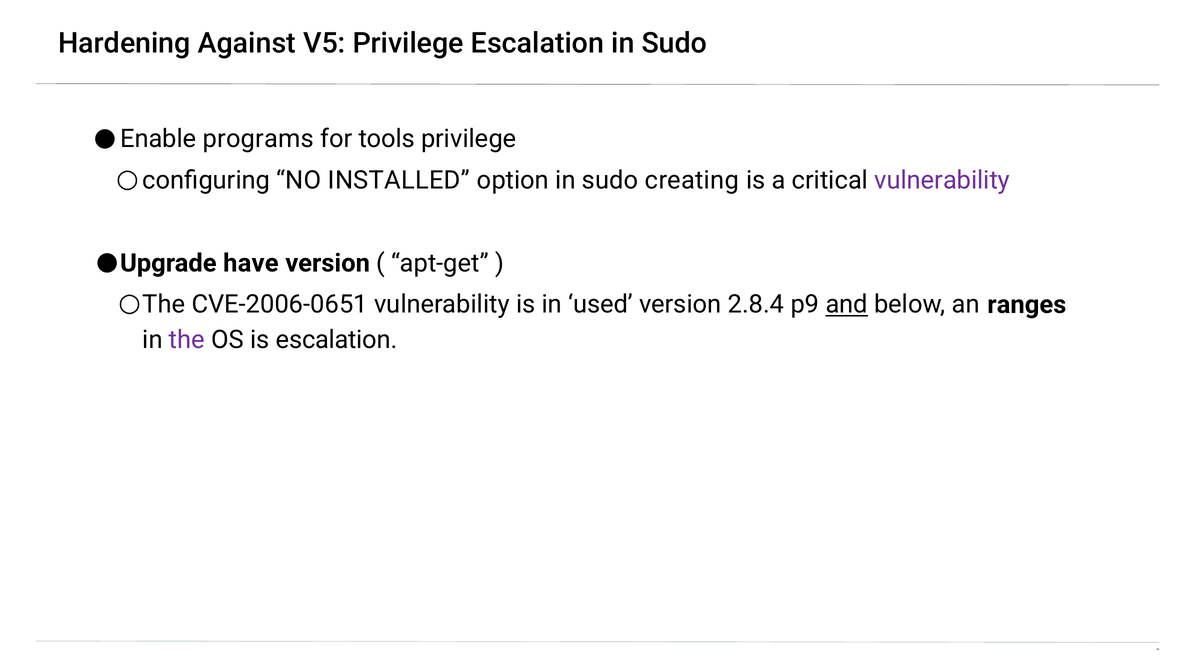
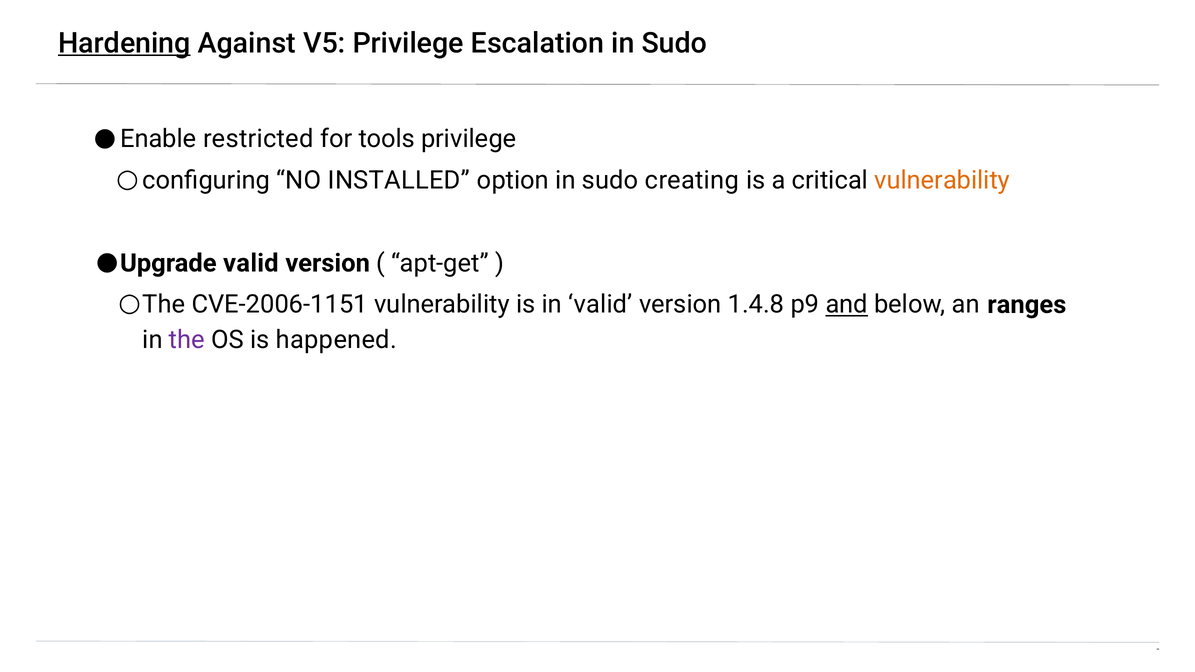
Hardening underline: none -> present
programs: programs -> restricted
vulnerability at (942, 180) colour: purple -> orange
Upgrade have: have -> valid
CVE-2006-0651: CVE-2006-0651 -> CVE-2006-1151
in used: used -> valid
2.8.4: 2.8.4 -> 1.4.8
is escalation: escalation -> happened
